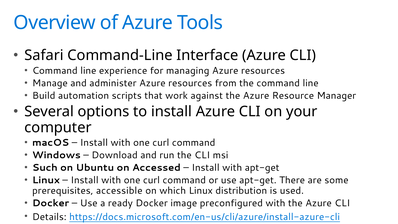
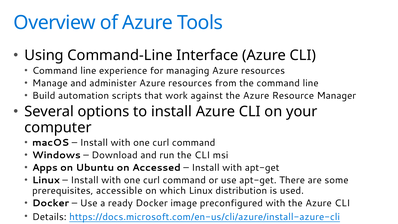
Safari: Safari -> Using
Such: Such -> Apps
